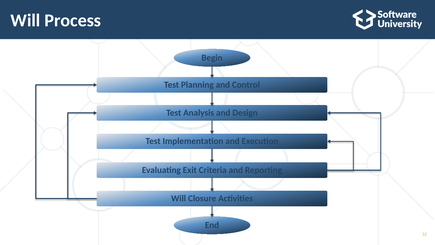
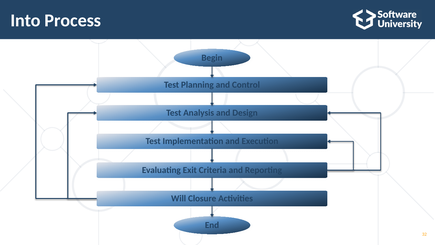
Will at (26, 21): Will -> Into
